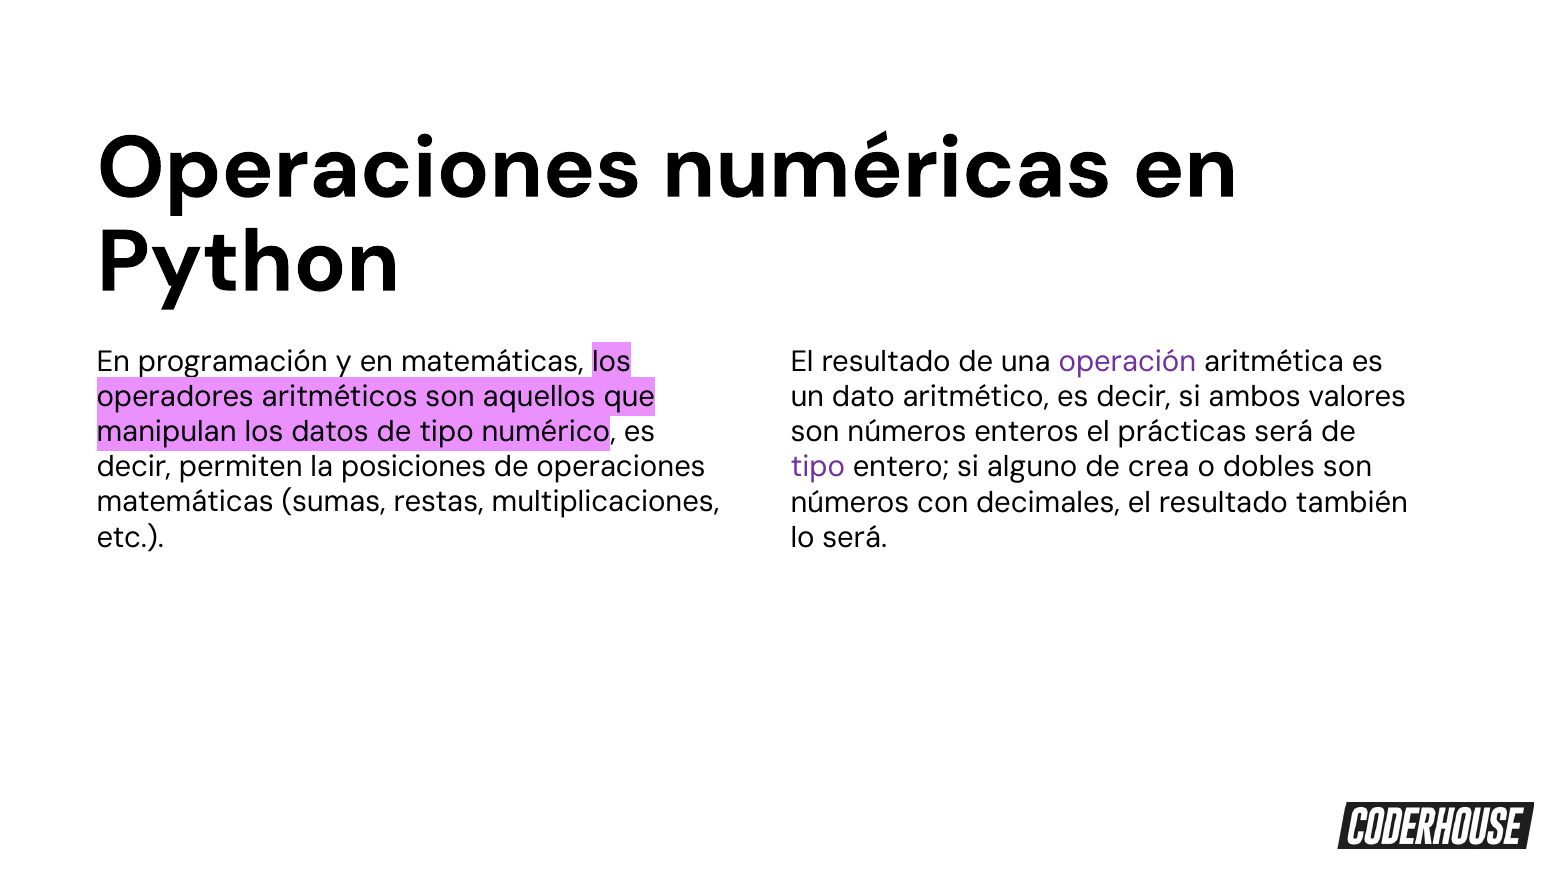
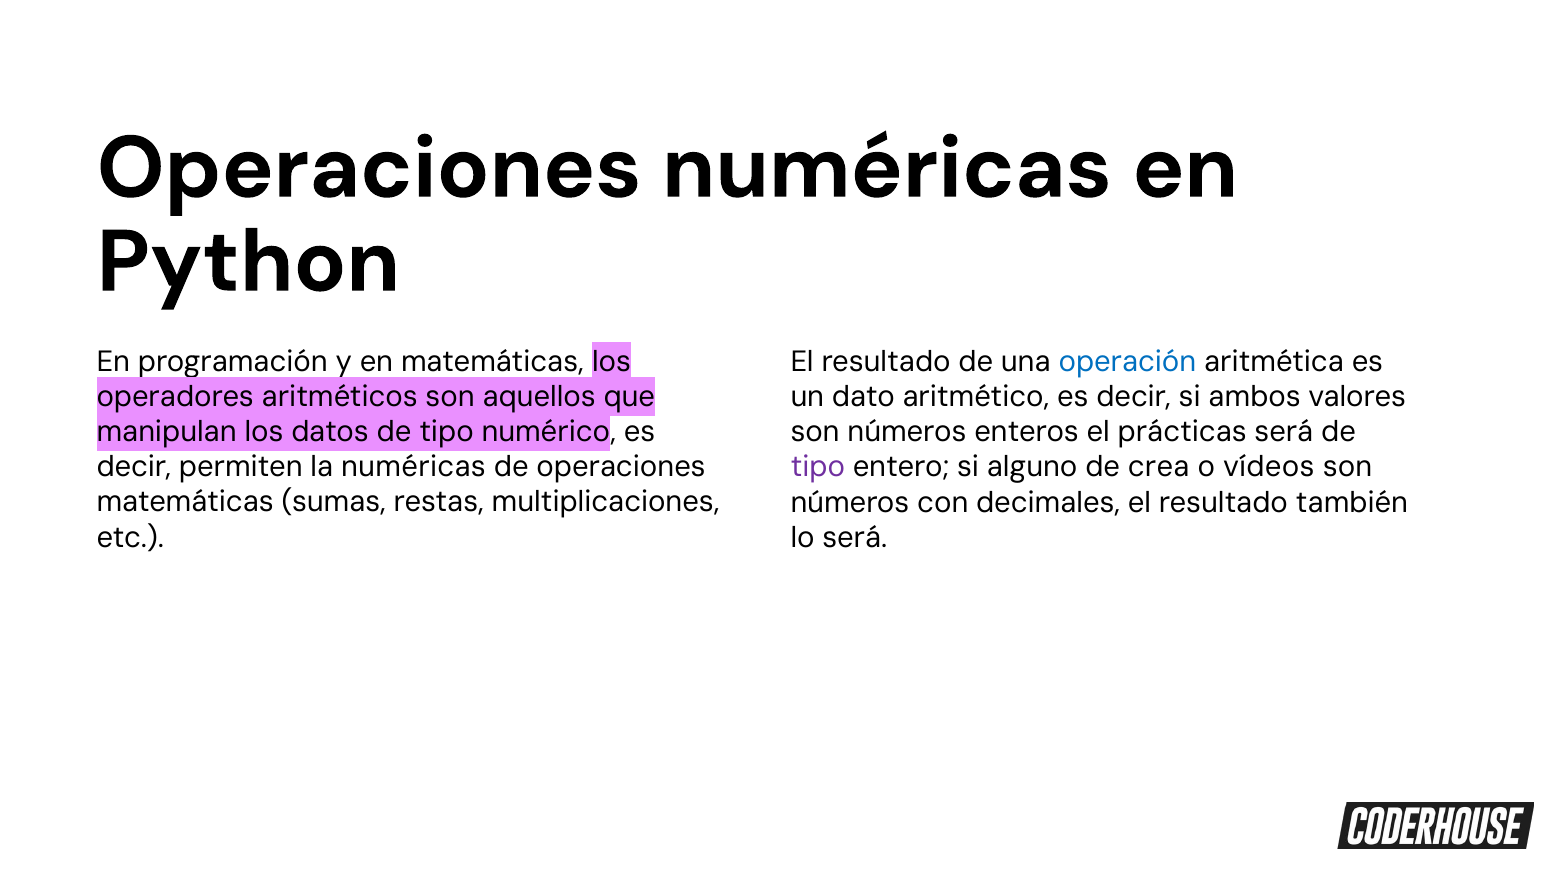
operación colour: purple -> blue
la posiciones: posiciones -> numéricas
dobles: dobles -> vídeos
